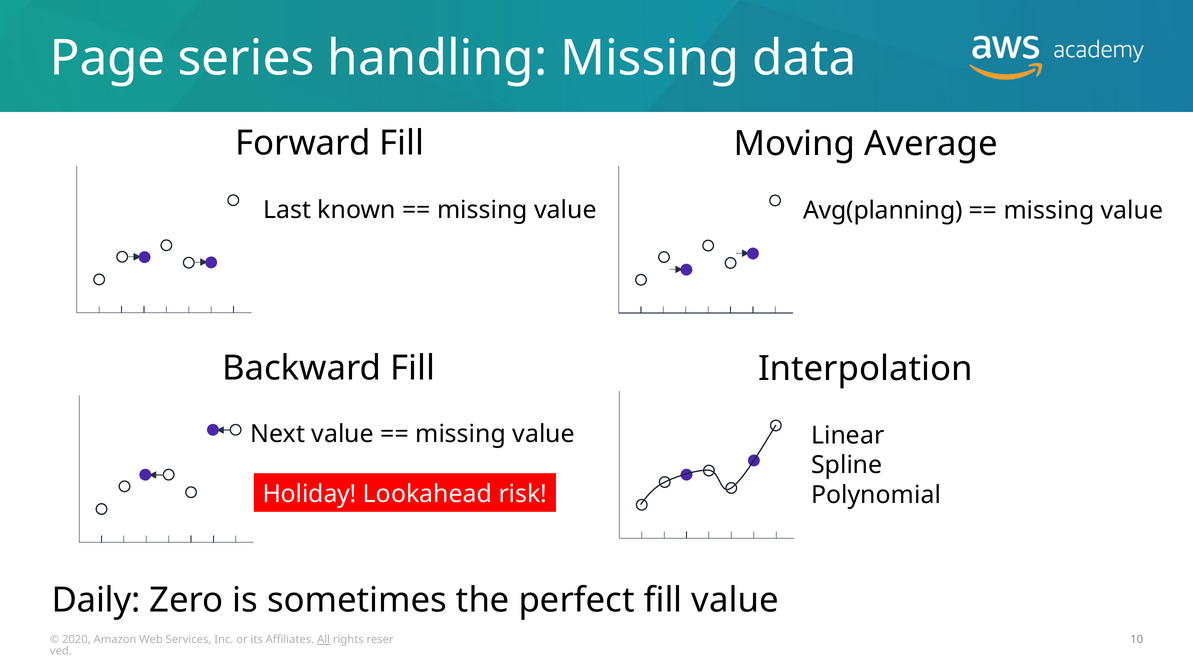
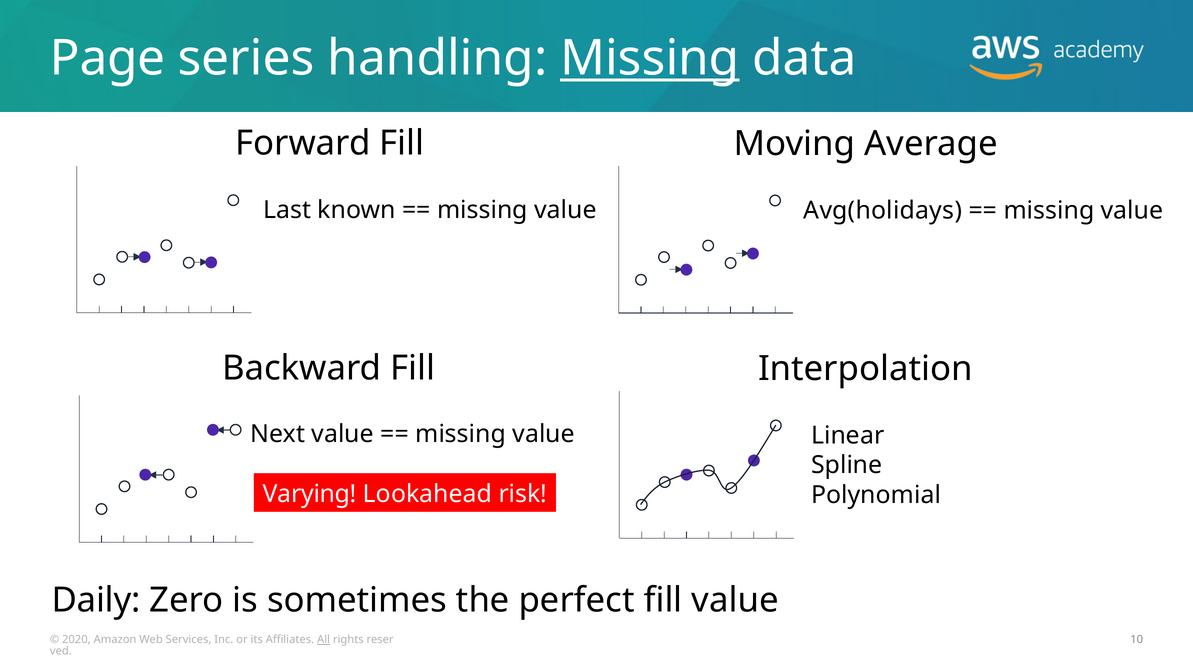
Missing at (650, 59) underline: none -> present
Avg(planning: Avg(planning -> Avg(holidays
Holiday: Holiday -> Varying
